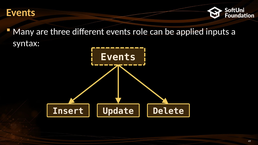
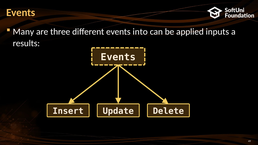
role: role -> into
syntax: syntax -> results
